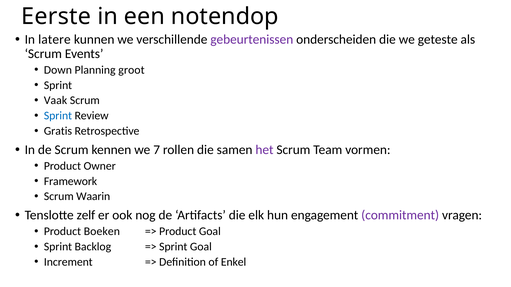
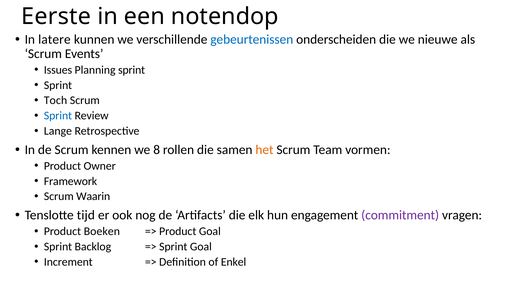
gebeurtenissen colour: purple -> blue
geteste: geteste -> nieuwe
Down: Down -> Issues
Planning groot: groot -> sprint
Vaak: Vaak -> Toch
Gratis: Gratis -> Lange
7: 7 -> 8
het colour: purple -> orange
zelf: zelf -> tijd
